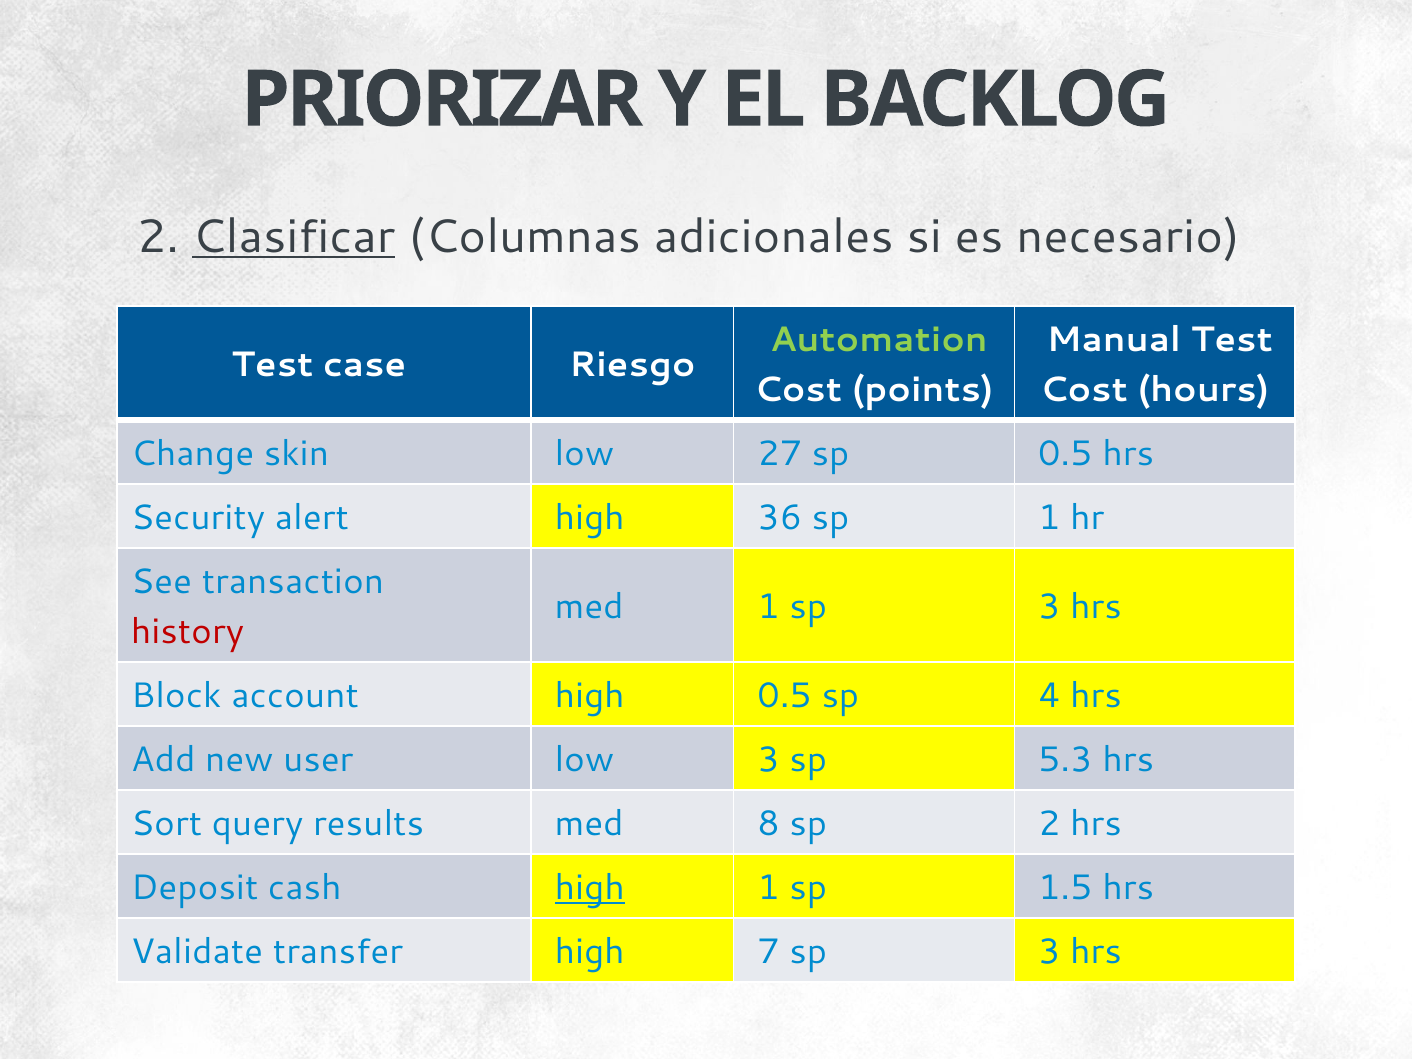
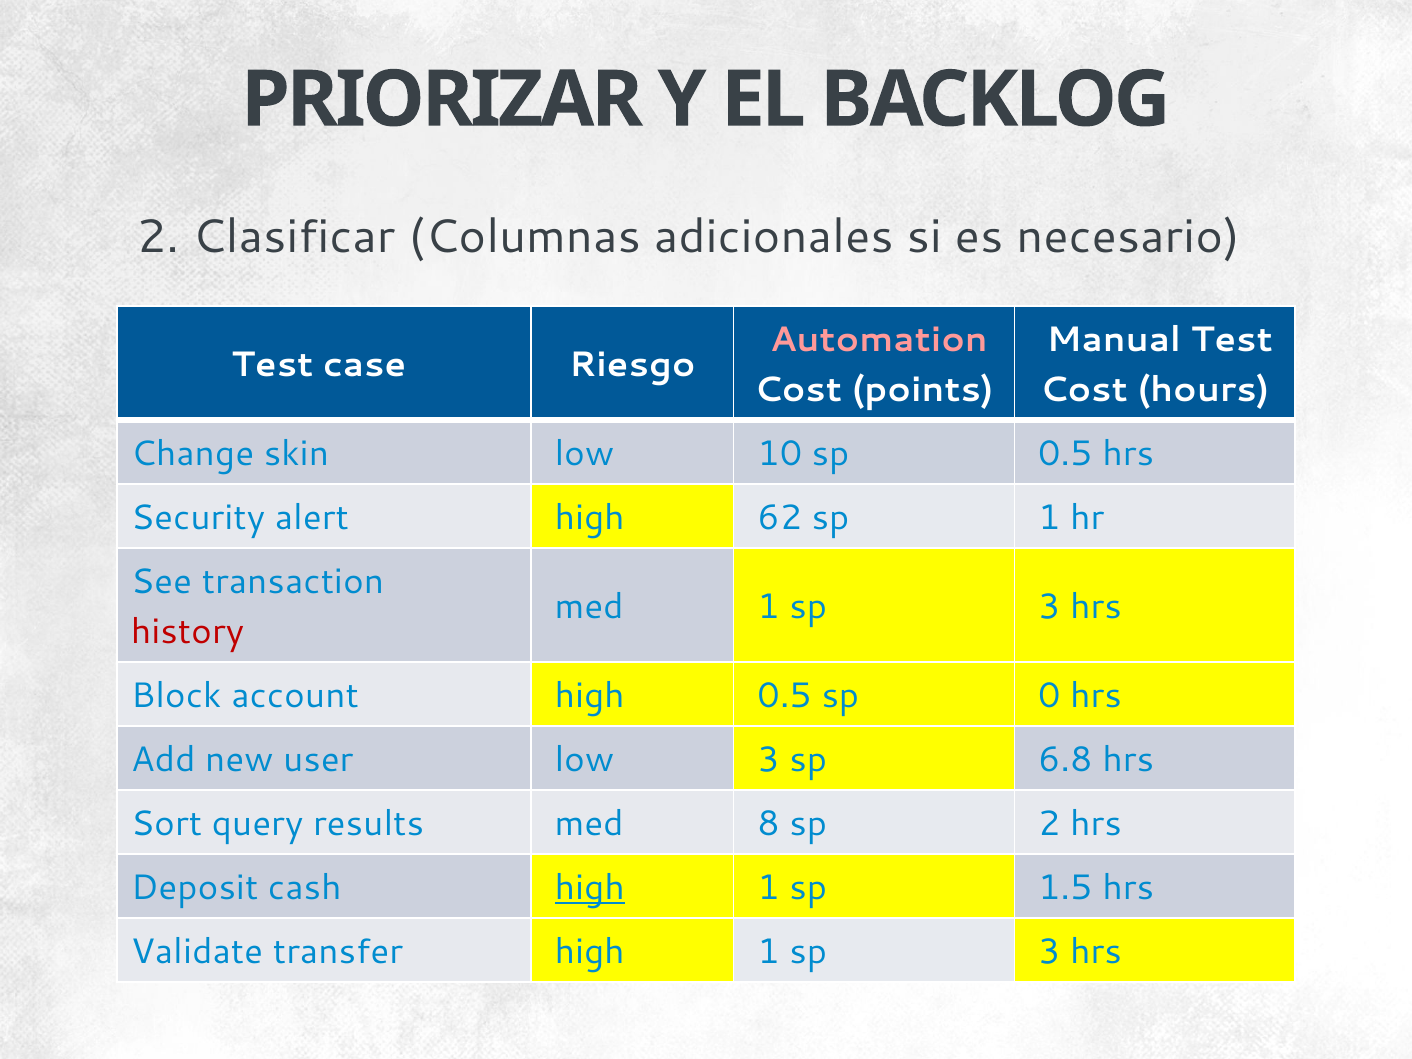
Clasificar underline: present -> none
Automation colour: light green -> pink
27: 27 -> 10
36: 36 -> 62
4: 4 -> 0
5.3: 5.3 -> 6.8
transfer high 7: 7 -> 1
